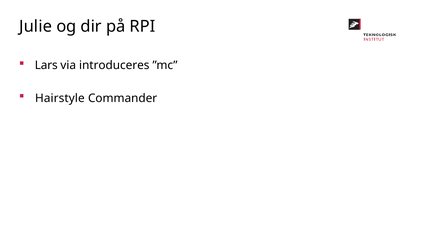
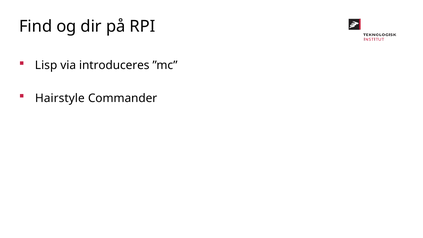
Julie: Julie -> Find
Lars: Lars -> Lisp
